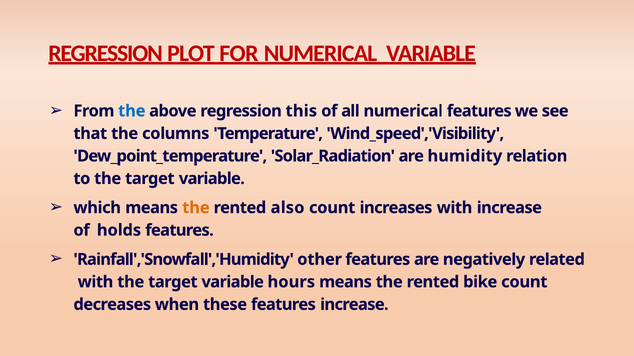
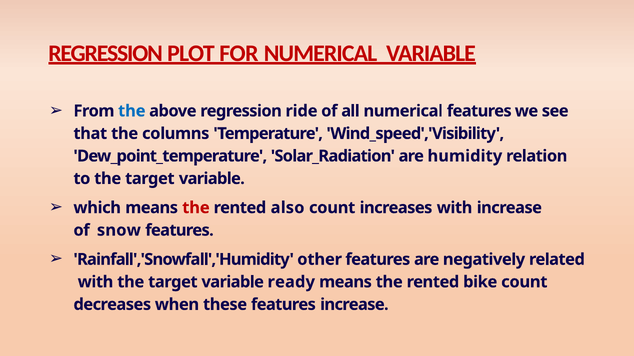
this: this -> ride
the at (196, 208) colour: orange -> red
holds: holds -> snow
hours: hours -> ready
